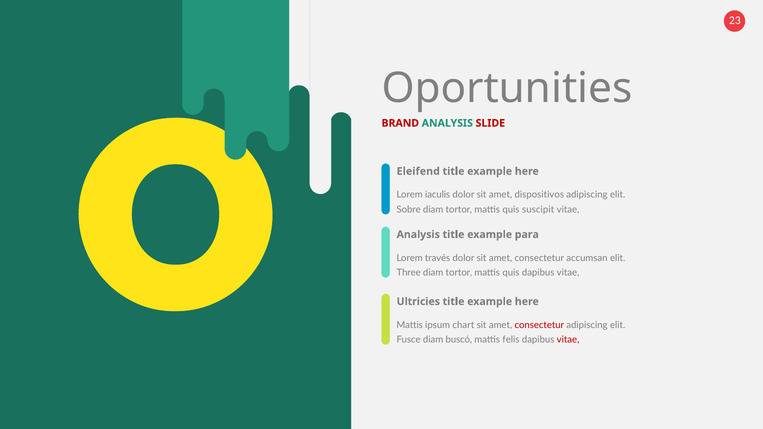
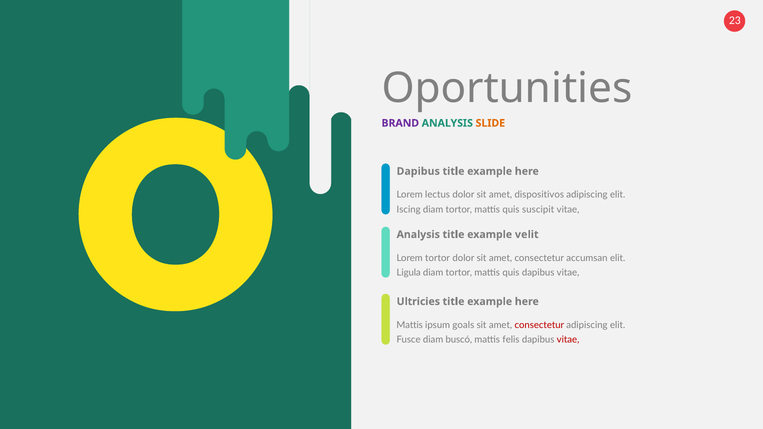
BRAND colour: red -> purple
SLIDE colour: red -> orange
Eleifend at (418, 171): Eleifend -> Dapibus
iaculis: iaculis -> lectus
Sobre: Sobre -> Iscing
para: para -> velit
Lorem través: través -> tortor
Three: Three -> Ligula
chart: chart -> goals
